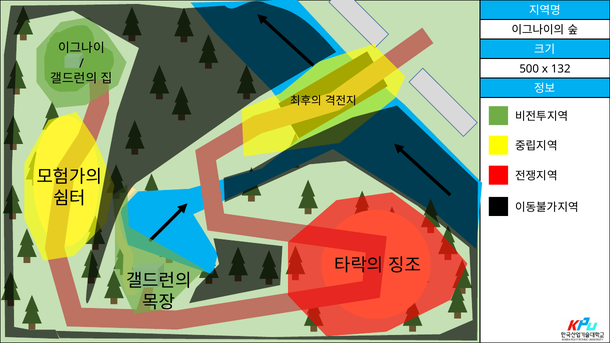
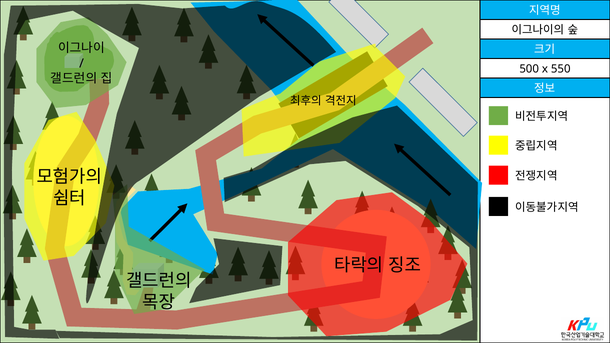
132: 132 -> 550
